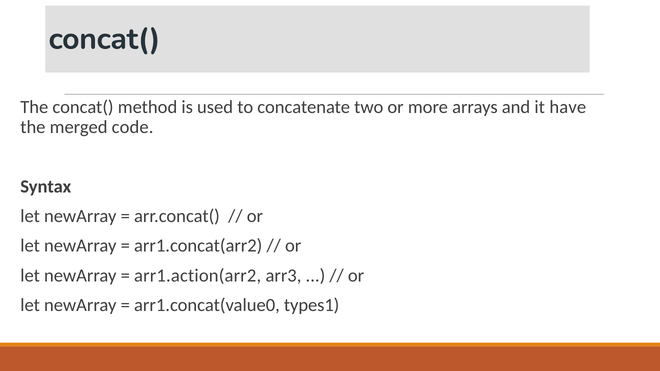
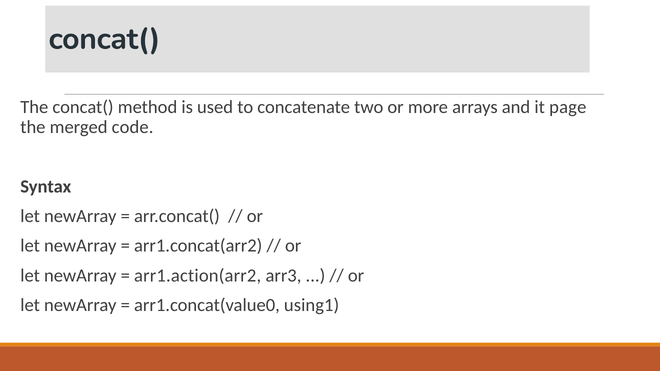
have: have -> page
types1: types1 -> using1
